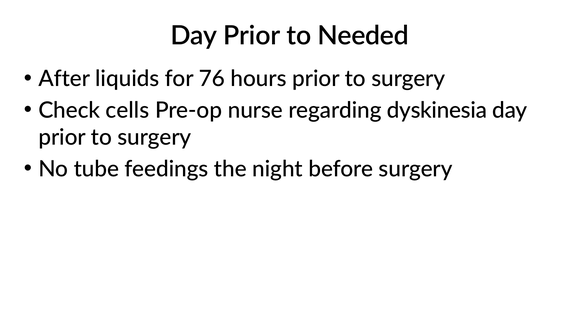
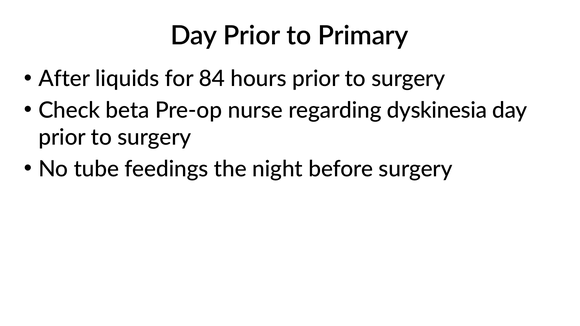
Needed: Needed -> Primary
76: 76 -> 84
cells: cells -> beta
